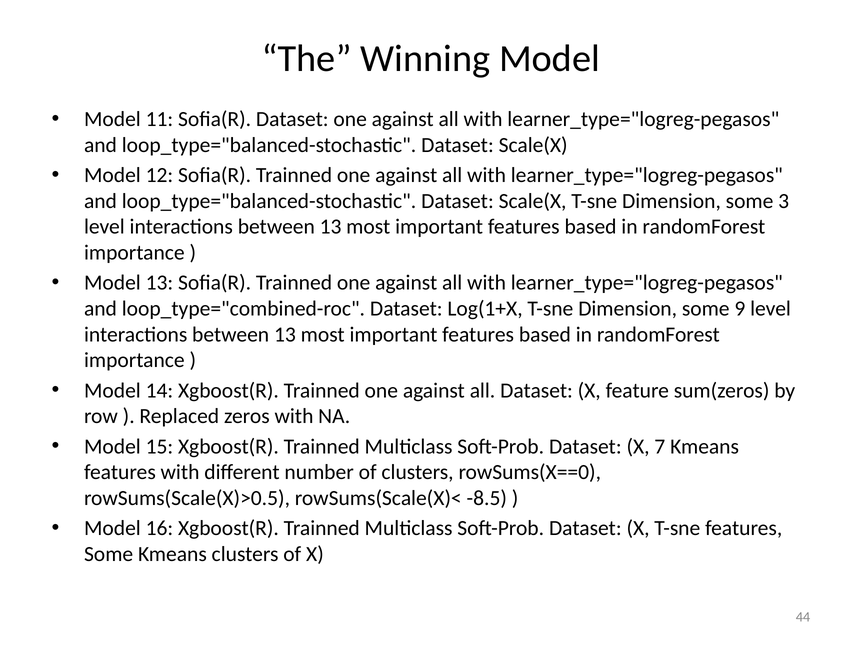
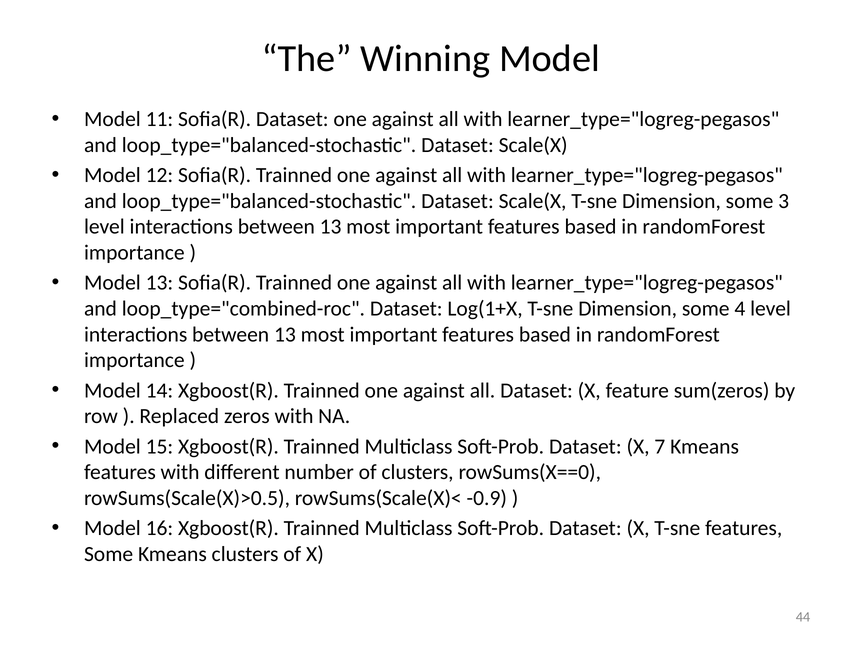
9: 9 -> 4
-8.5: -8.5 -> -0.9
